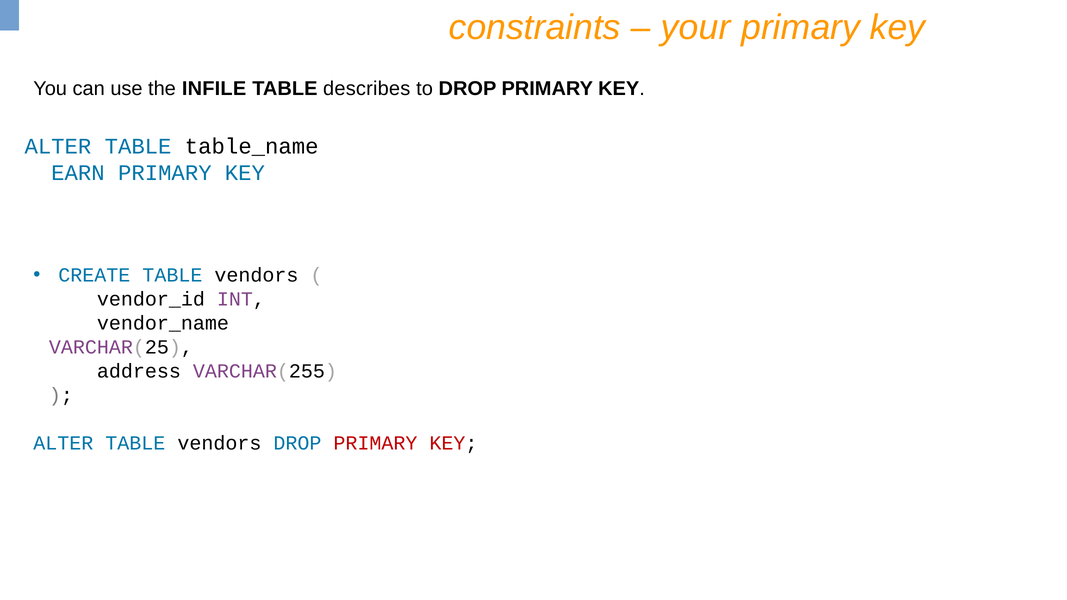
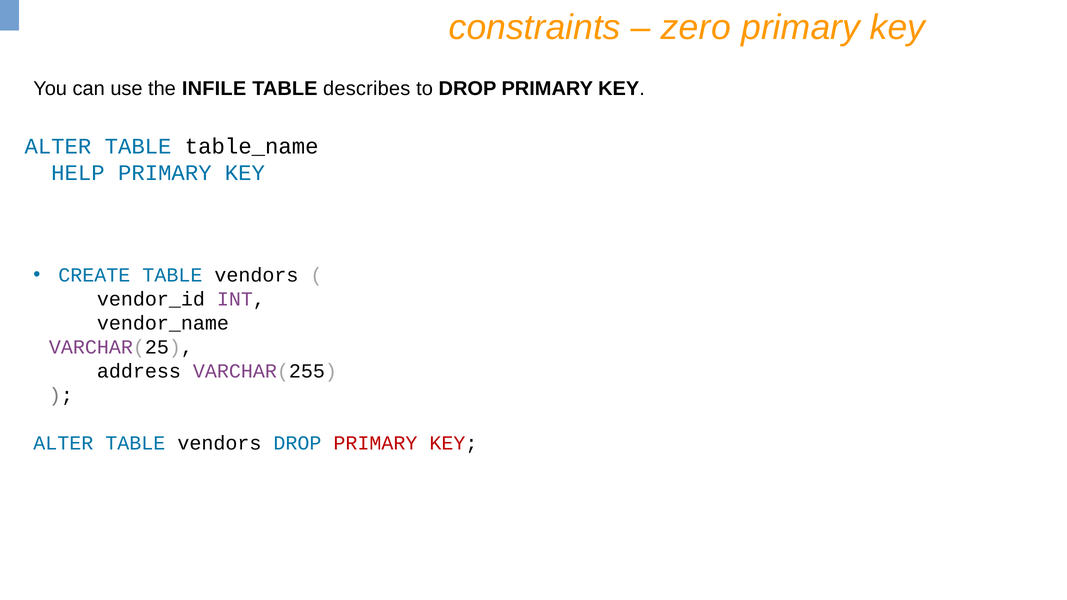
your: your -> zero
EARN: EARN -> HELP
